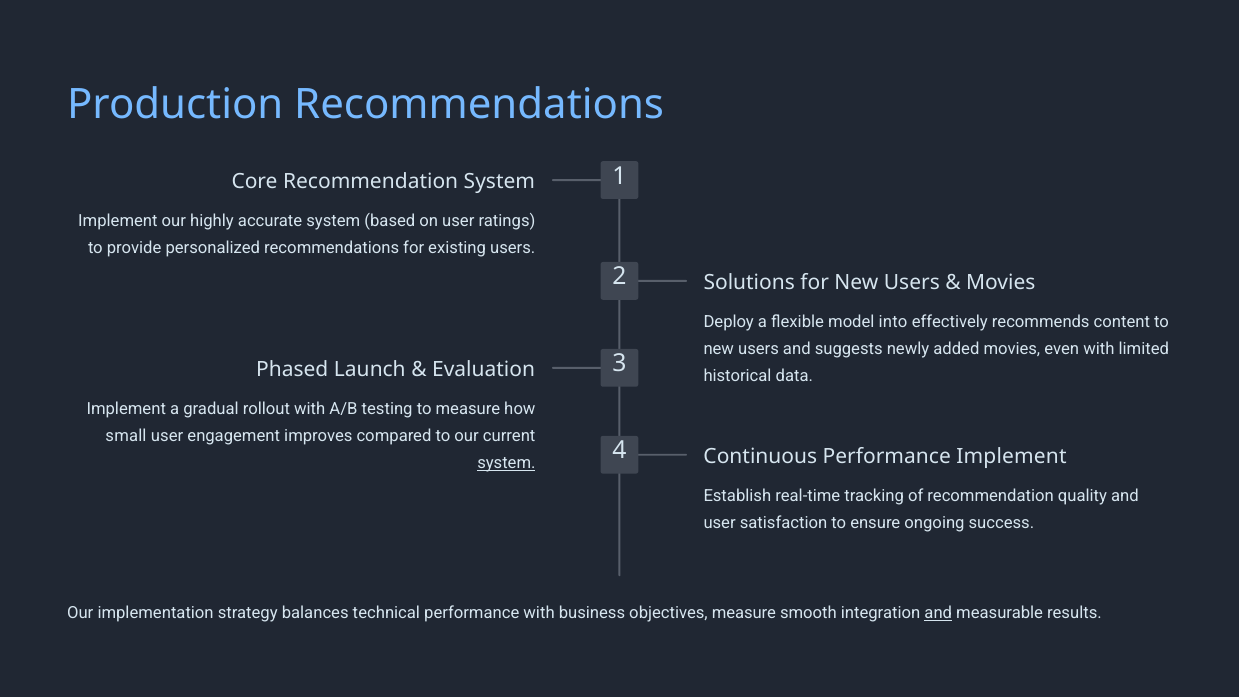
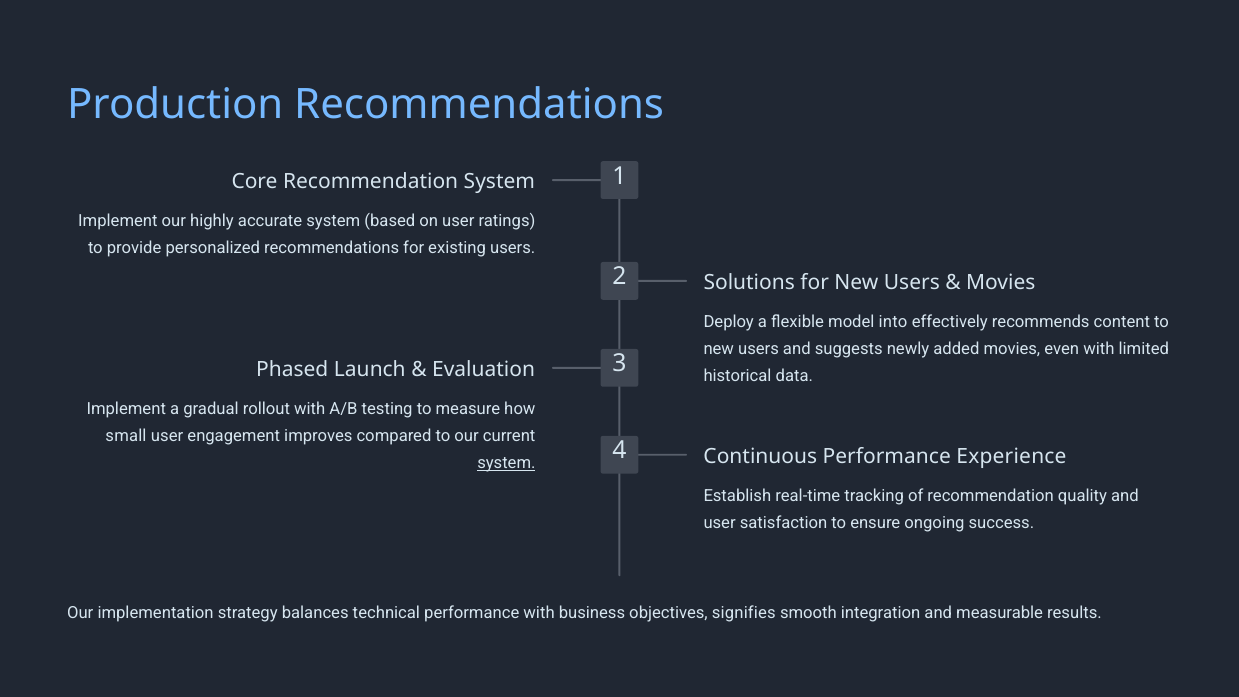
Performance Implement: Implement -> Experience
objectives measure: measure -> signifies
and at (938, 613) underline: present -> none
